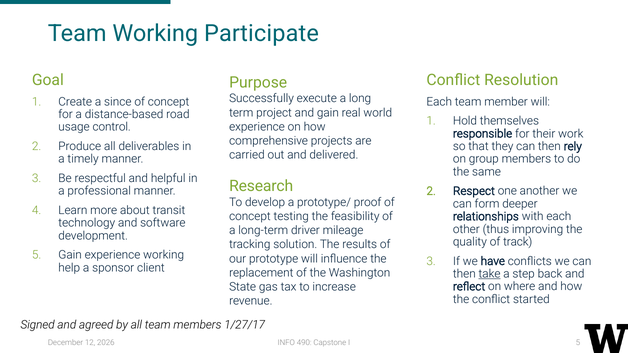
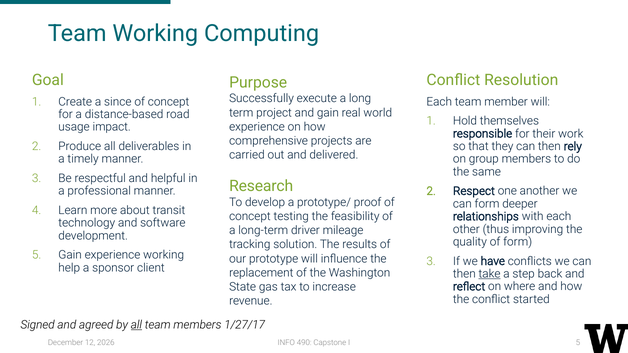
Participate: Participate -> Computing
control: control -> impact
of track: track -> form
all at (136, 325) underline: none -> present
